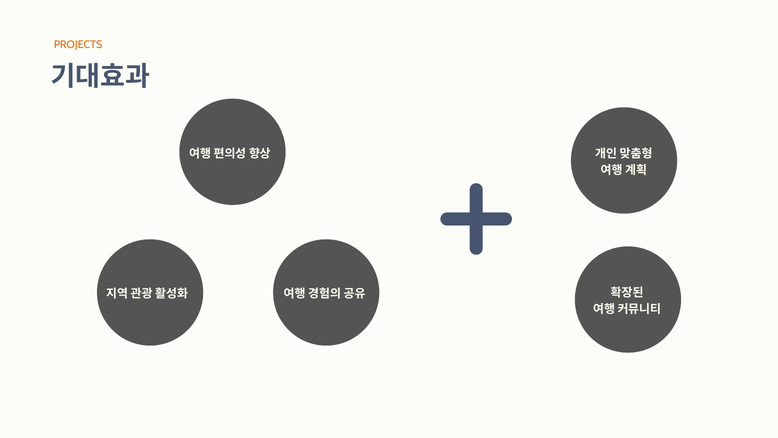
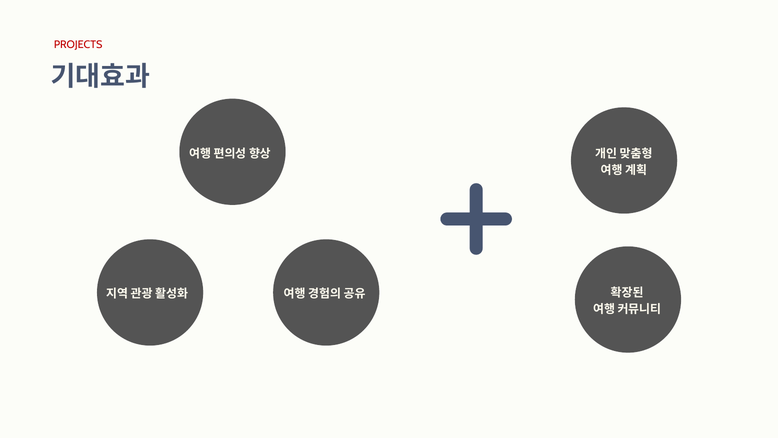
PROJECTS colour: orange -> red
